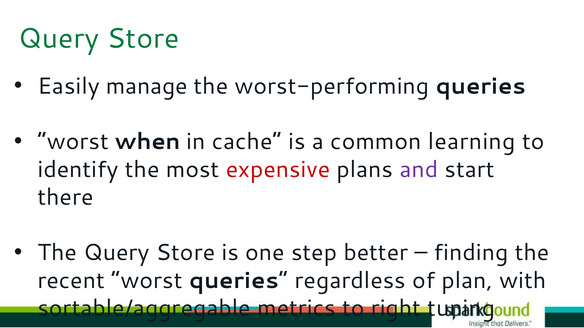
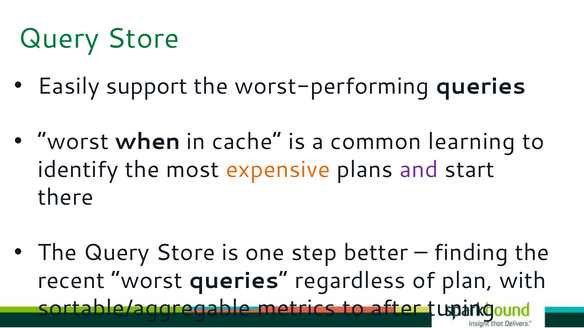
manage: manage -> support
expensive colour: red -> orange
right: right -> after
